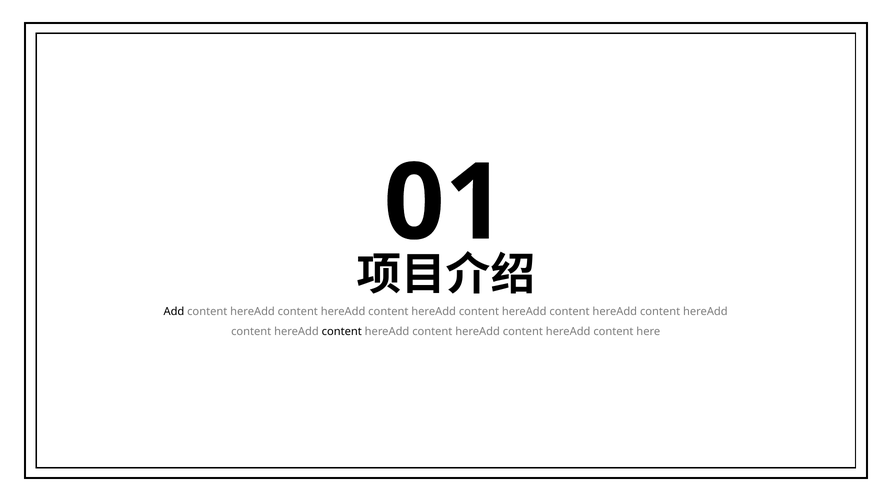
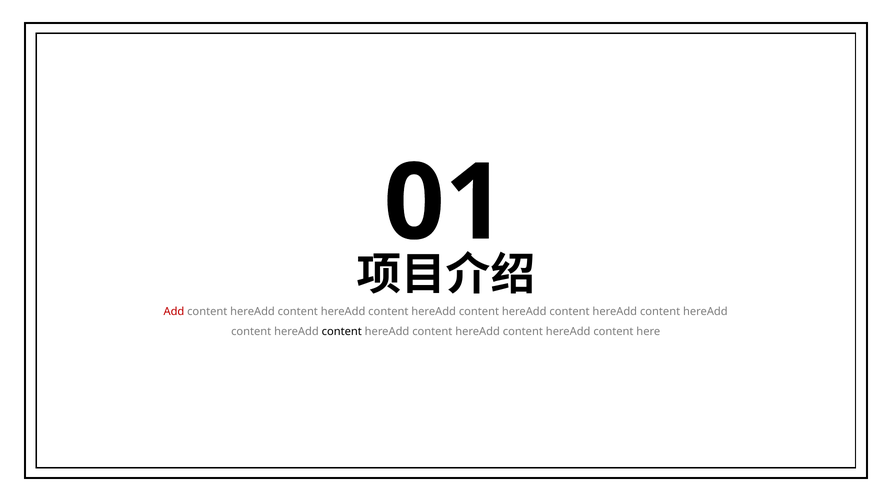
Add colour: black -> red
